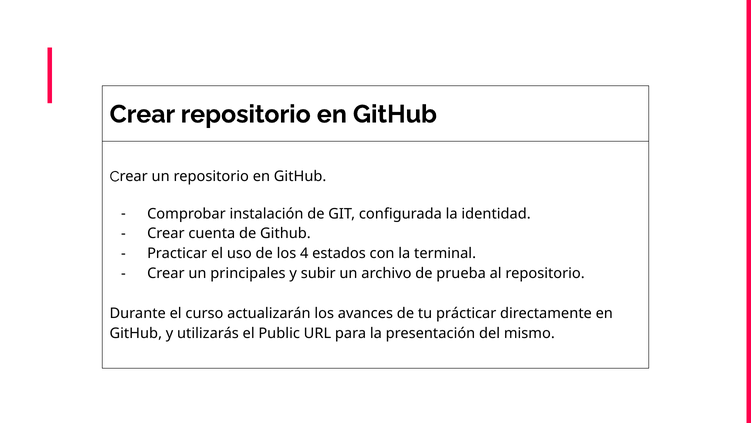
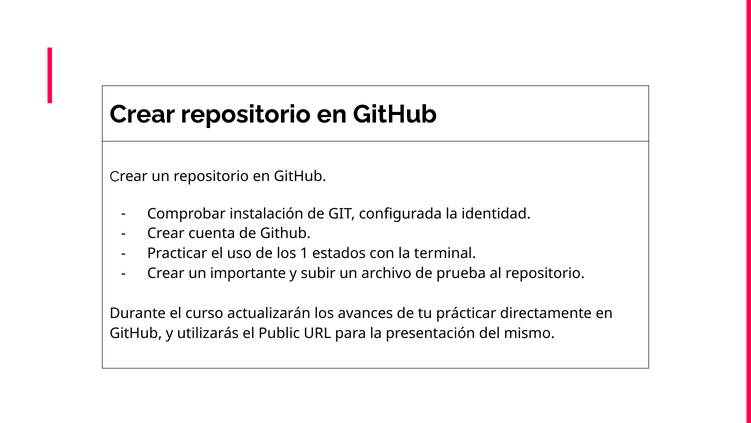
4: 4 -> 1
principales: principales -> importante
